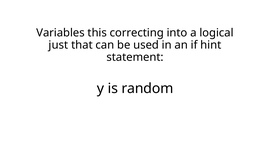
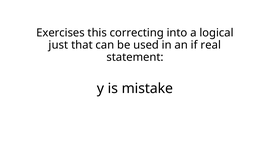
Variables: Variables -> Exercises
hint: hint -> real
random: random -> mistake
